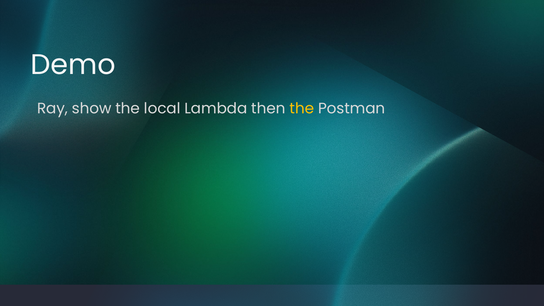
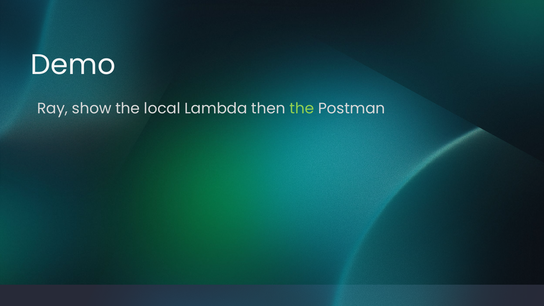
the at (302, 108) colour: yellow -> light green
